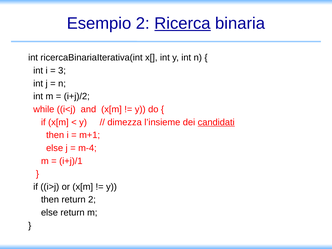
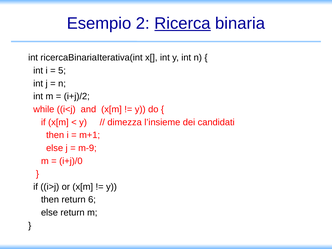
3: 3 -> 5
candidati underline: present -> none
m-4: m-4 -> m-9
i+j)/1: i+j)/1 -> i+j)/0
return 2: 2 -> 6
